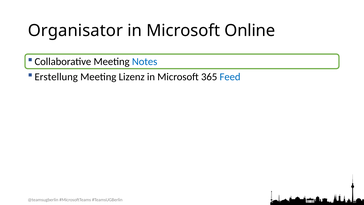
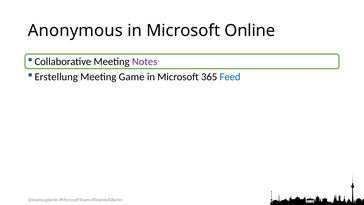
Organisator: Organisator -> Anonymous
Notes colour: blue -> purple
Lizenz: Lizenz -> Game
